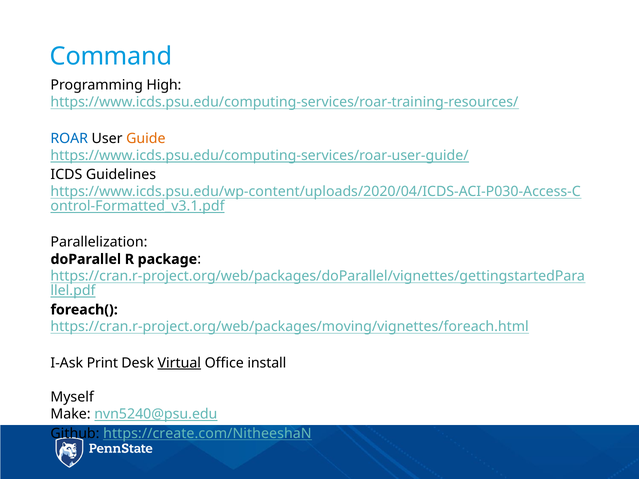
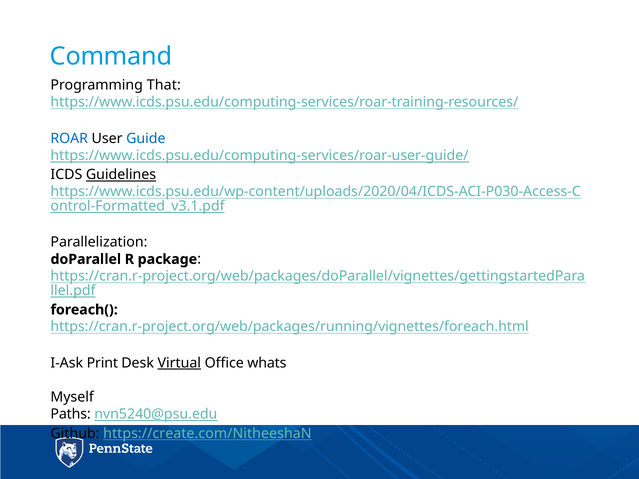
High: High -> That
Guide colour: orange -> blue
Guidelines underline: none -> present
https://cran.r-project.org/web/packages/moving/vignettes/foreach.html: https://cran.r-project.org/web/packages/moving/vignettes/foreach.html -> https://cran.r-project.org/web/packages/running/vignettes/foreach.html
install: install -> whats
Make: Make -> Paths
